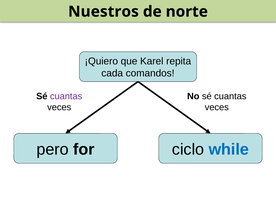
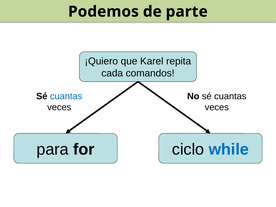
Nuestros: Nuestros -> Podemos
norte: norte -> parte
cuantas at (66, 96) colour: purple -> blue
pero: pero -> para
